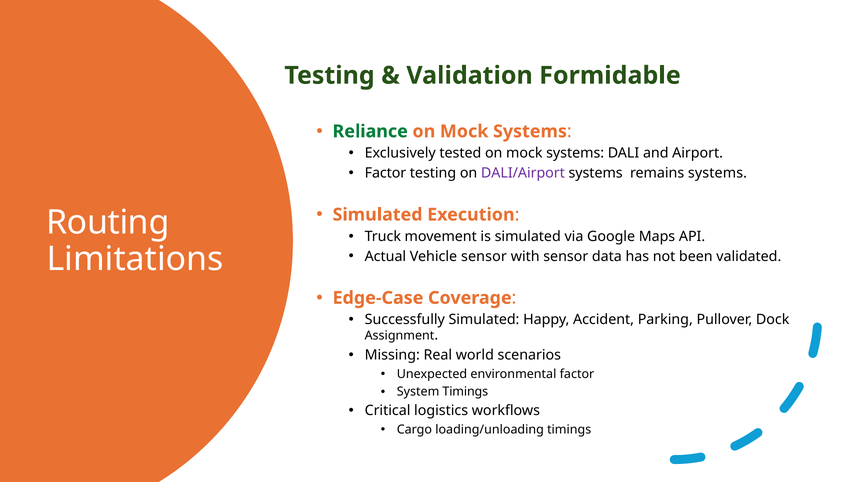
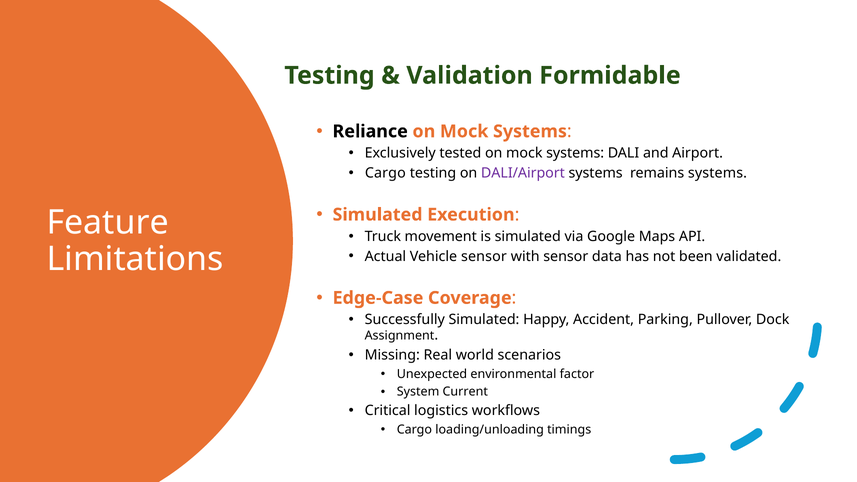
Reliance colour: green -> black
Factor at (385, 173): Factor -> Cargo
Routing: Routing -> Feature
System Timings: Timings -> Current
